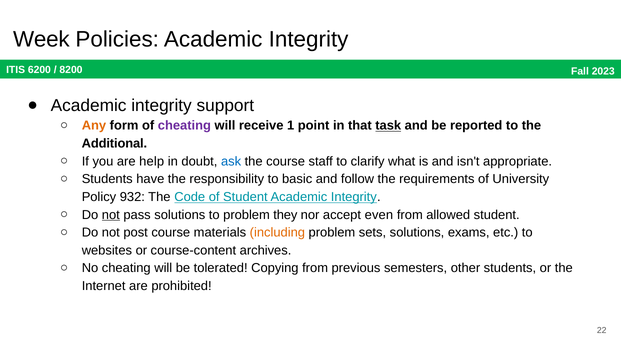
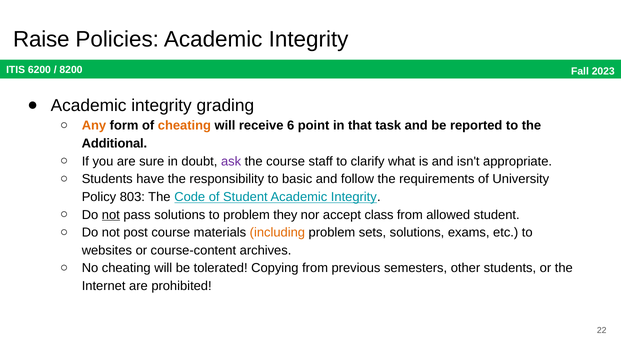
Week: Week -> Raise
support: support -> grading
cheating at (184, 126) colour: purple -> orange
1: 1 -> 6
task underline: present -> none
help: help -> sure
ask colour: blue -> purple
932: 932 -> 803
even: even -> class
